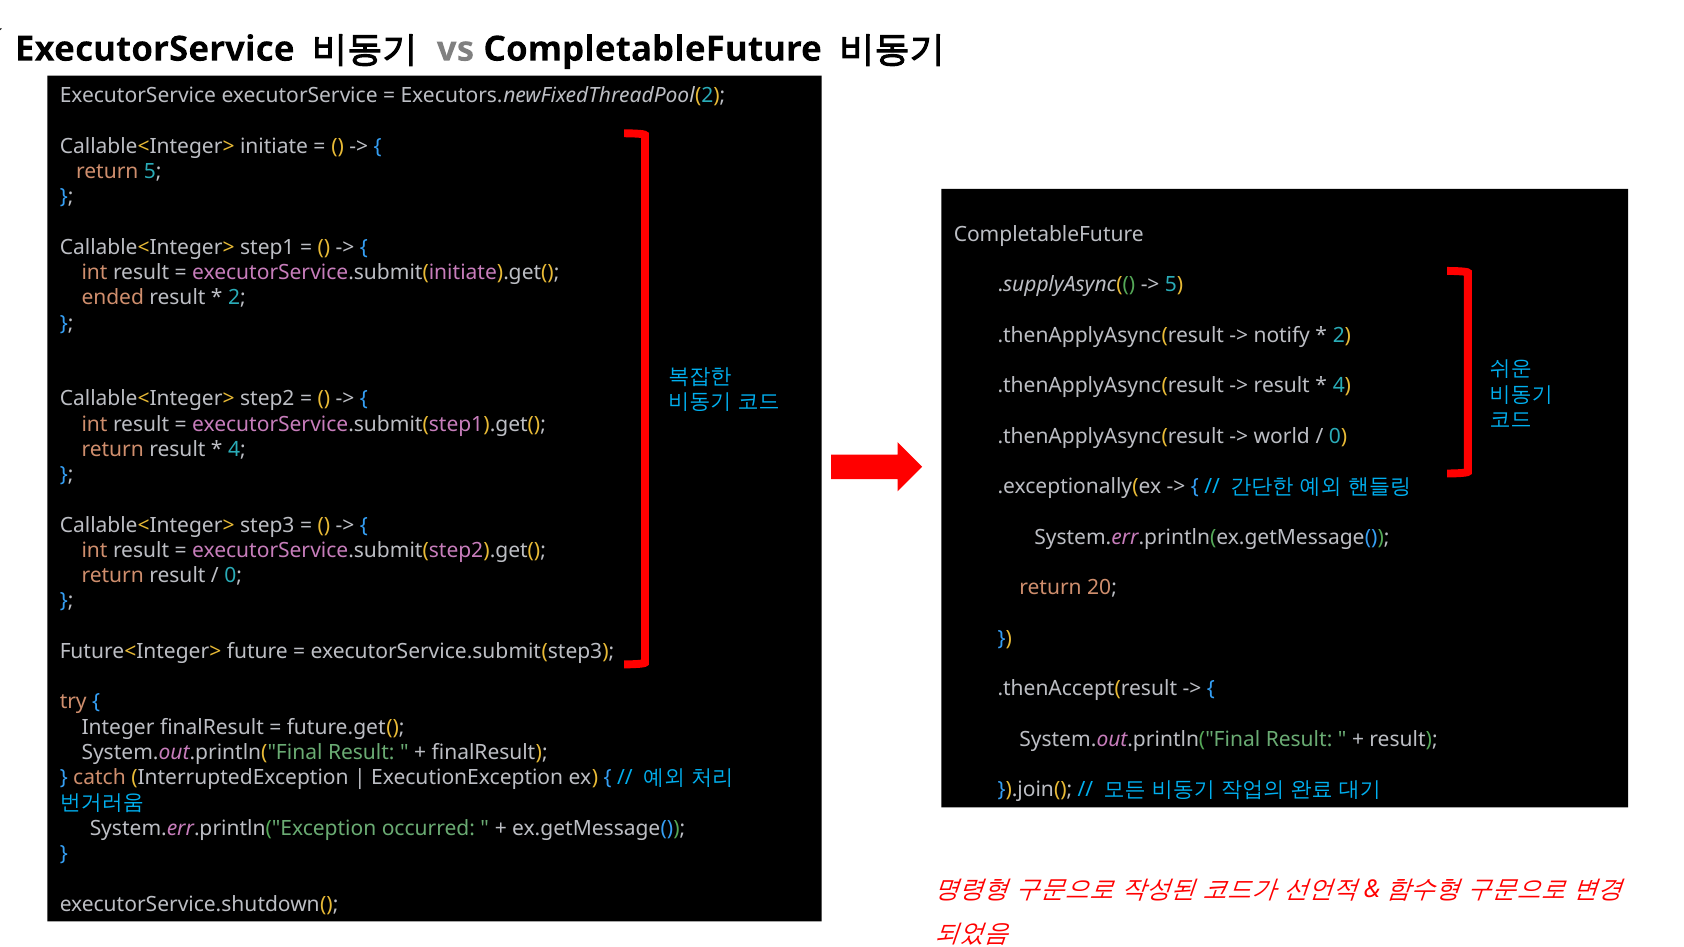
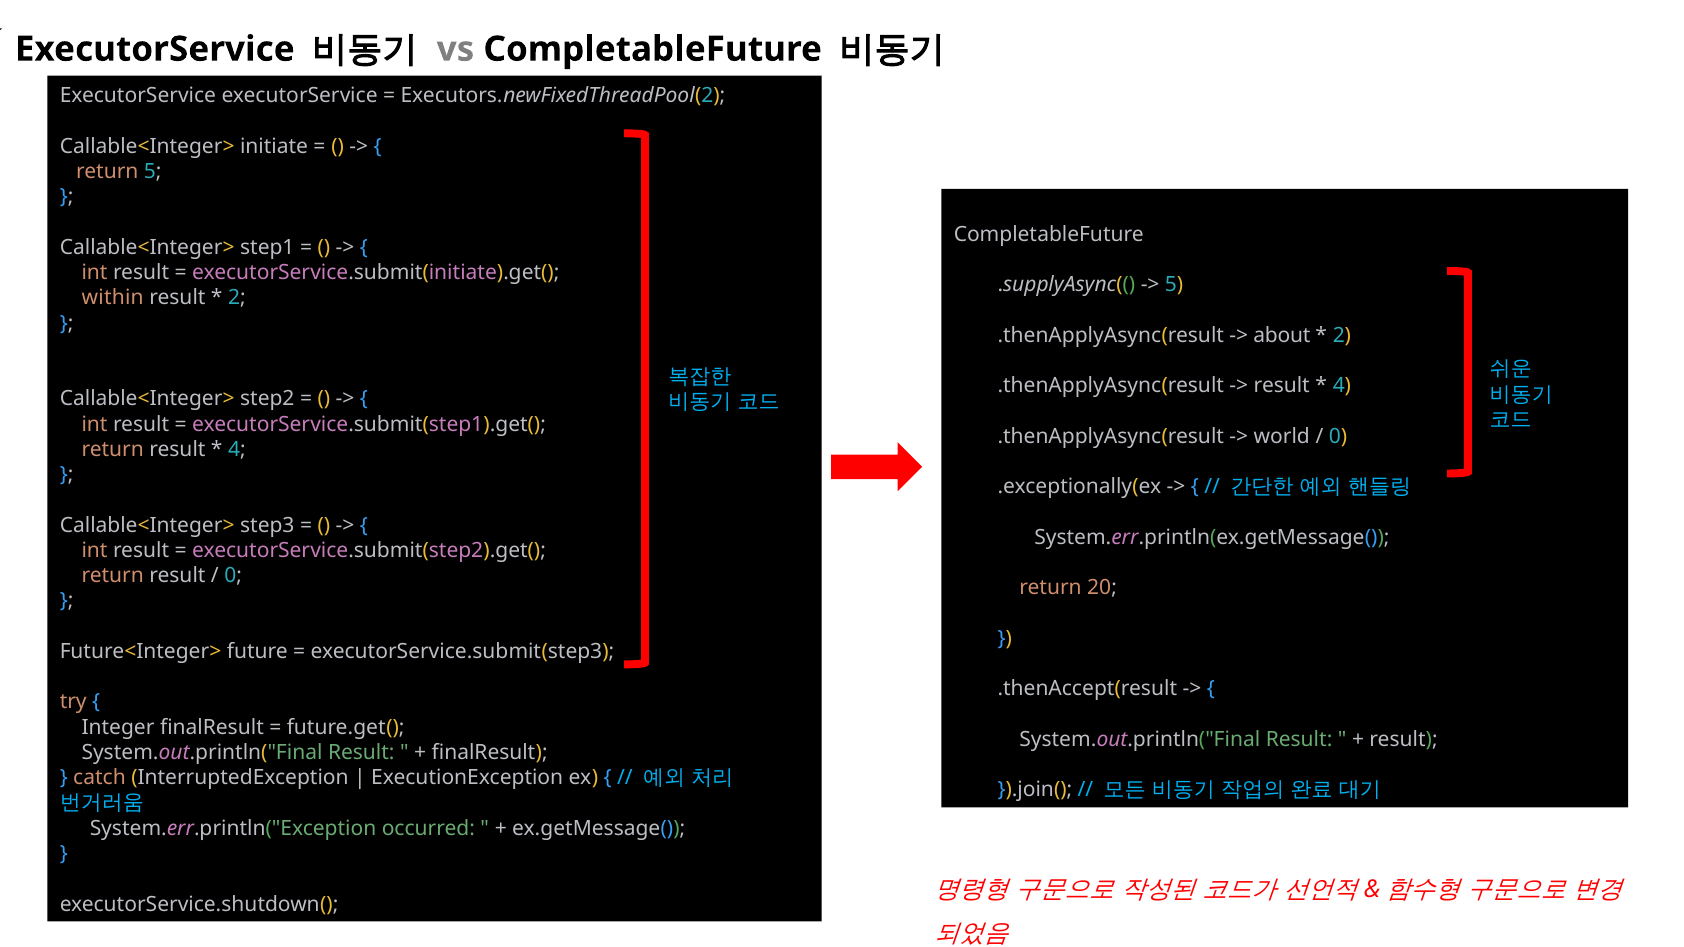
ended: ended -> within
notify: notify -> about
